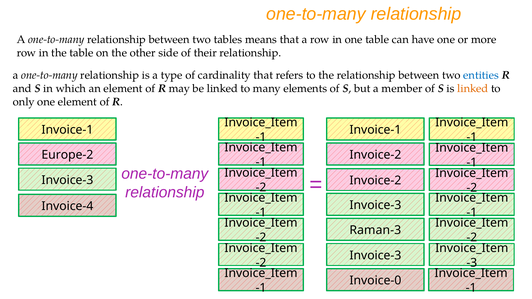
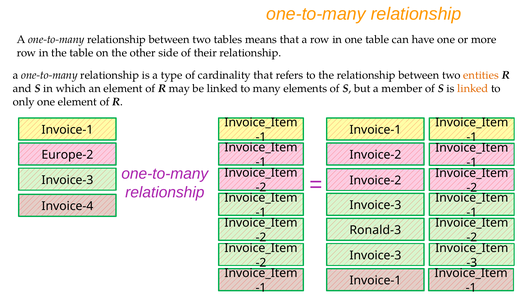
entities colour: blue -> orange
Raman-3: Raman-3 -> Ronald-3
Invoice-0 at (375, 281): Invoice-0 -> Invoice-1
